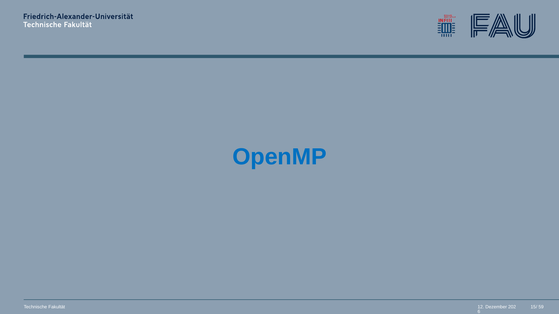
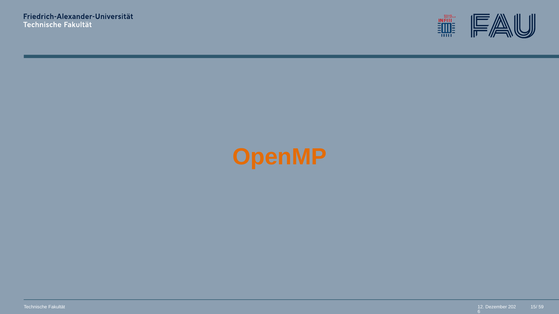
OpenMP colour: blue -> orange
